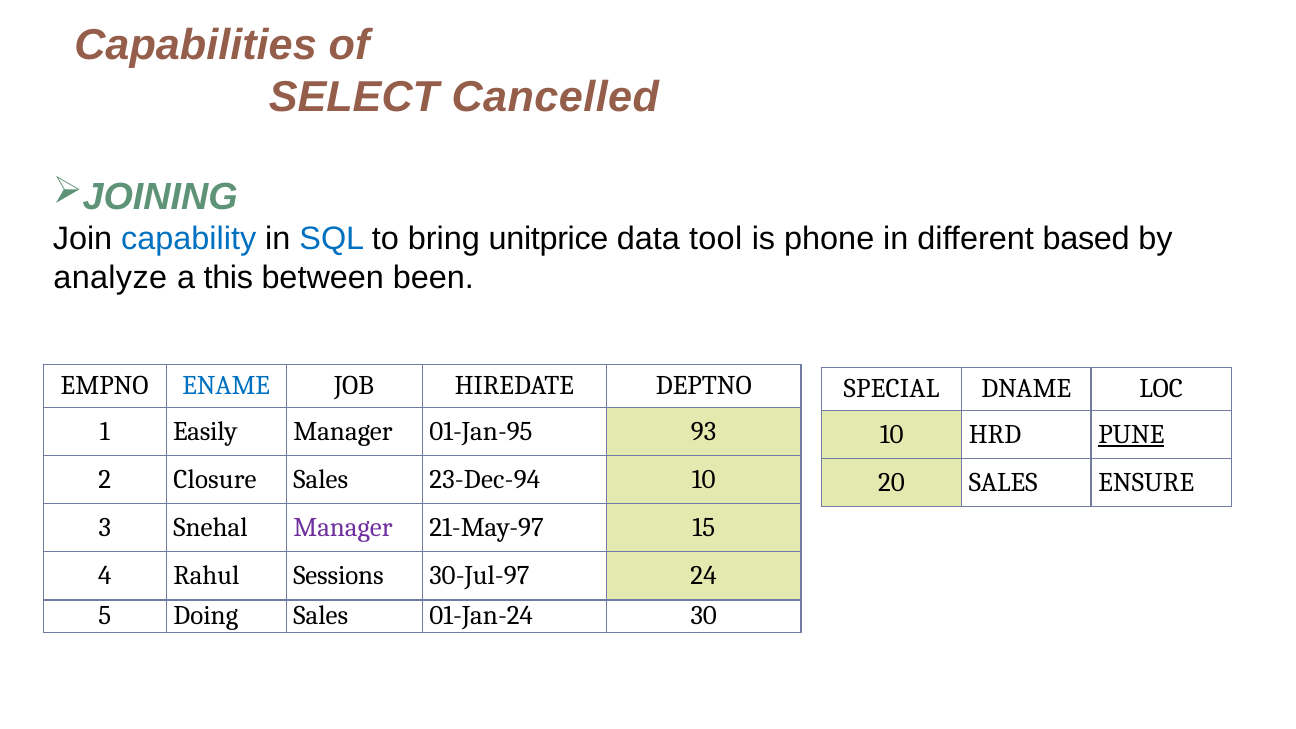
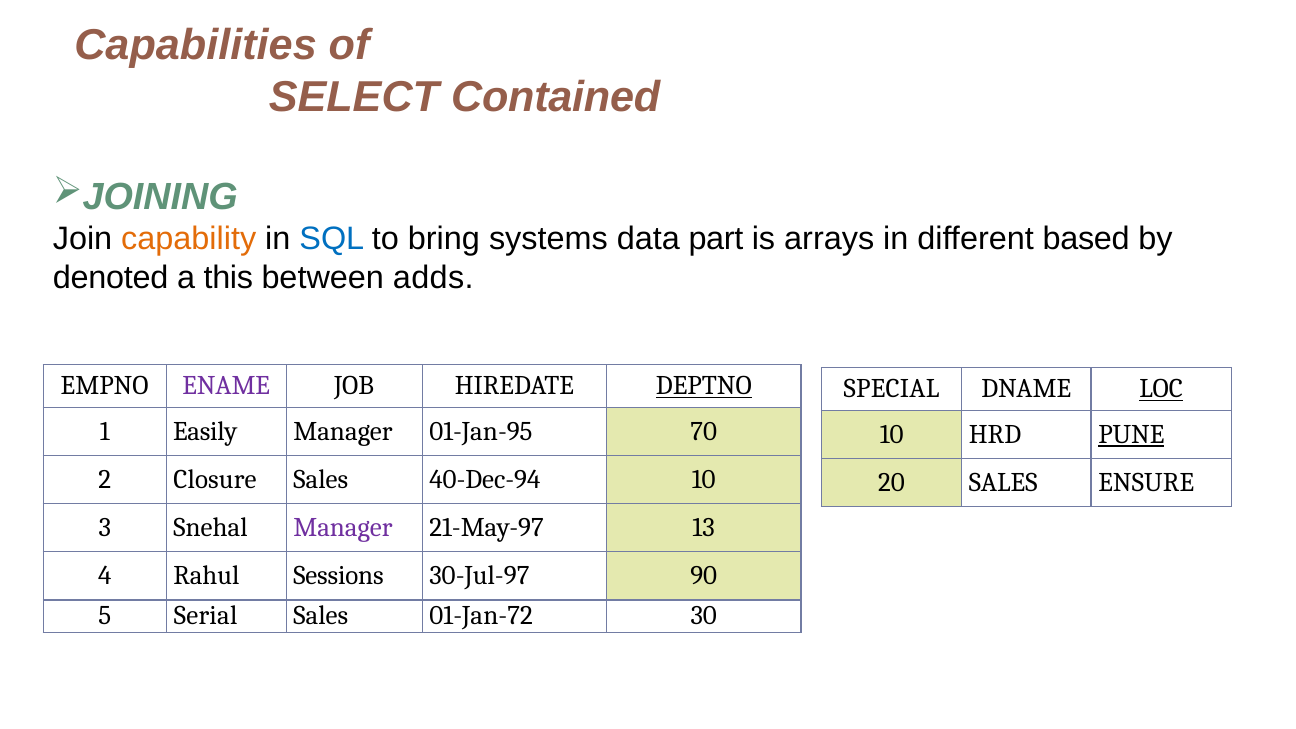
Cancelled: Cancelled -> Contained
capability colour: blue -> orange
unitprice: unitprice -> systems
tool: tool -> part
phone: phone -> arrays
analyze: analyze -> denoted
been: been -> adds
ENAME colour: blue -> purple
DEPTNO underline: none -> present
LOC underline: none -> present
93: 93 -> 70
23-Dec-94: 23-Dec-94 -> 40-Dec-94
15: 15 -> 13
24: 24 -> 90
Doing: Doing -> Serial
01-Jan-24: 01-Jan-24 -> 01-Jan-72
